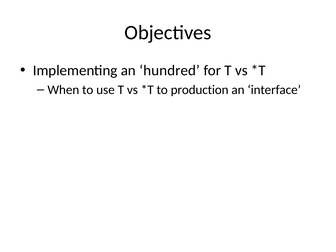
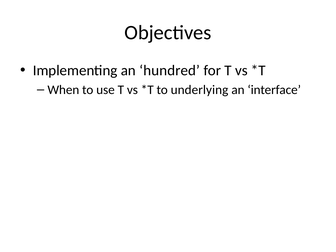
production: production -> underlying
